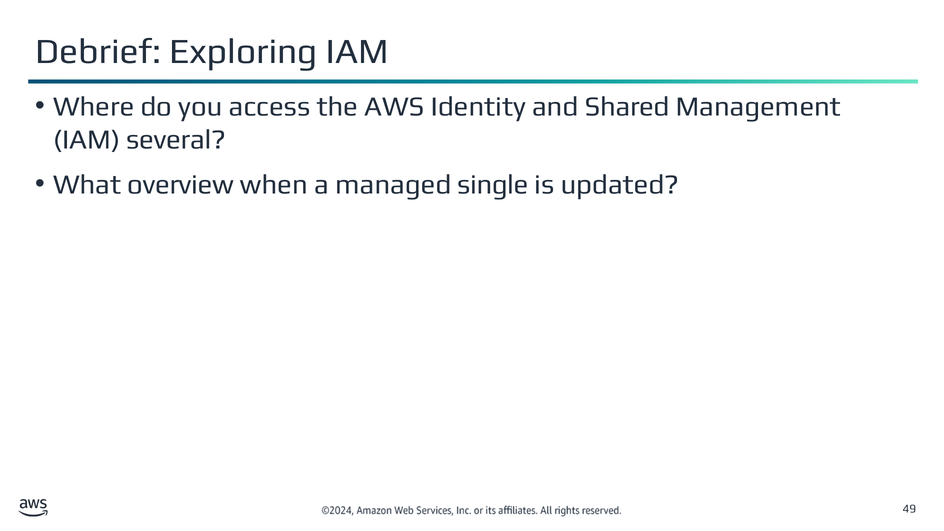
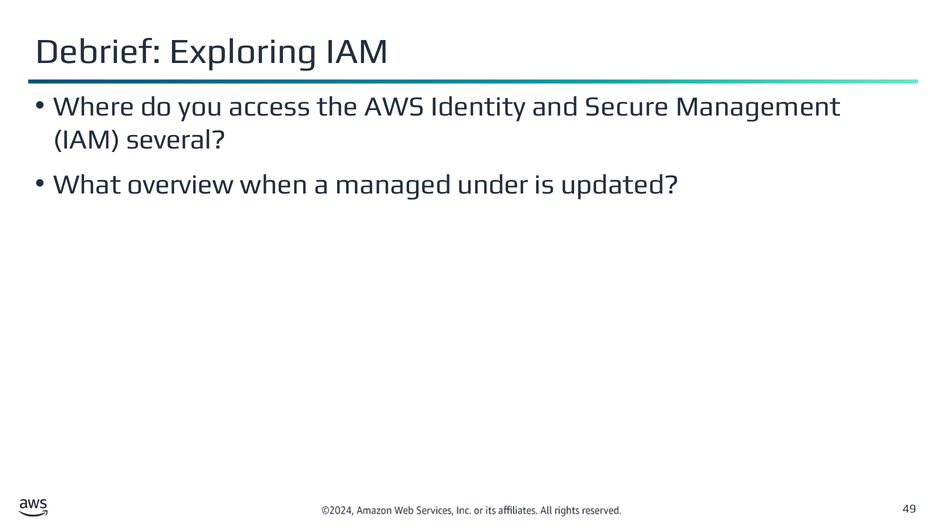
Shared: Shared -> Secure
single: single -> under
